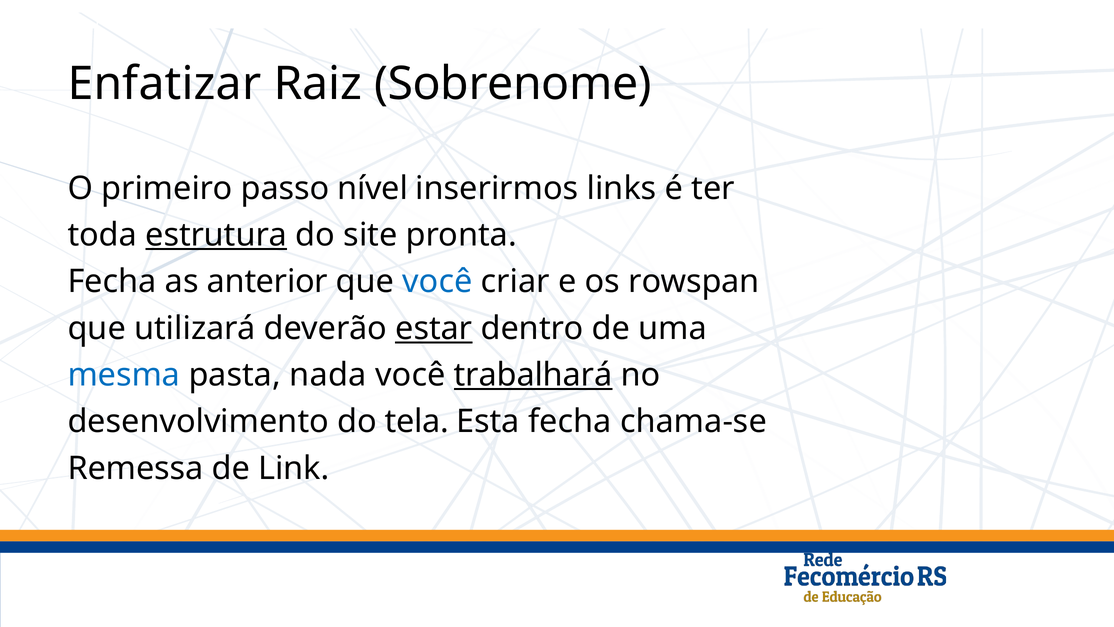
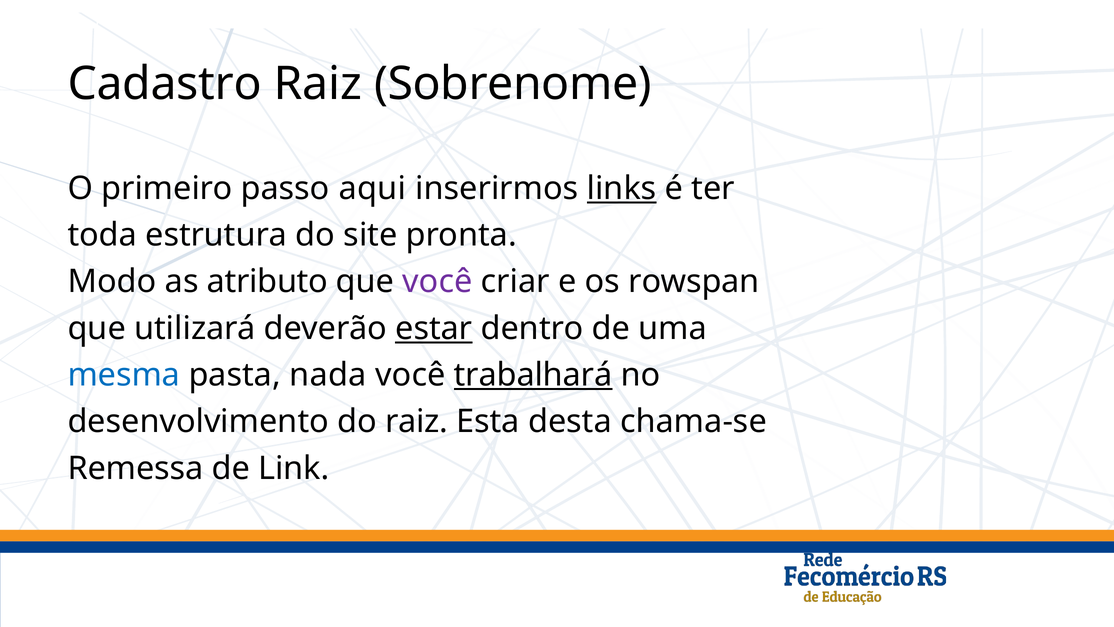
Enfatizar: Enfatizar -> Cadastro
nível: nível -> aqui
links underline: none -> present
estrutura underline: present -> none
Fecha at (112, 282): Fecha -> Modo
anterior: anterior -> atributo
você at (437, 282) colour: blue -> purple
do tela: tela -> raiz
Esta fecha: fecha -> desta
